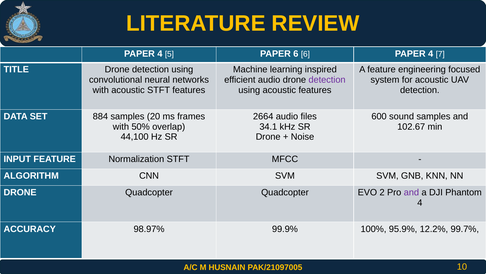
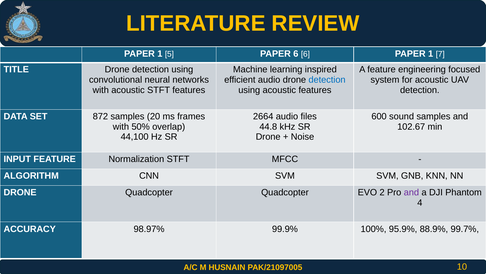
4 at (160, 54): 4 -> 1
6 PAPER 4: 4 -> 1
detection at (327, 80) colour: purple -> blue
884: 884 -> 872
34.1: 34.1 -> 44.8
12.2%: 12.2% -> 88.9%
